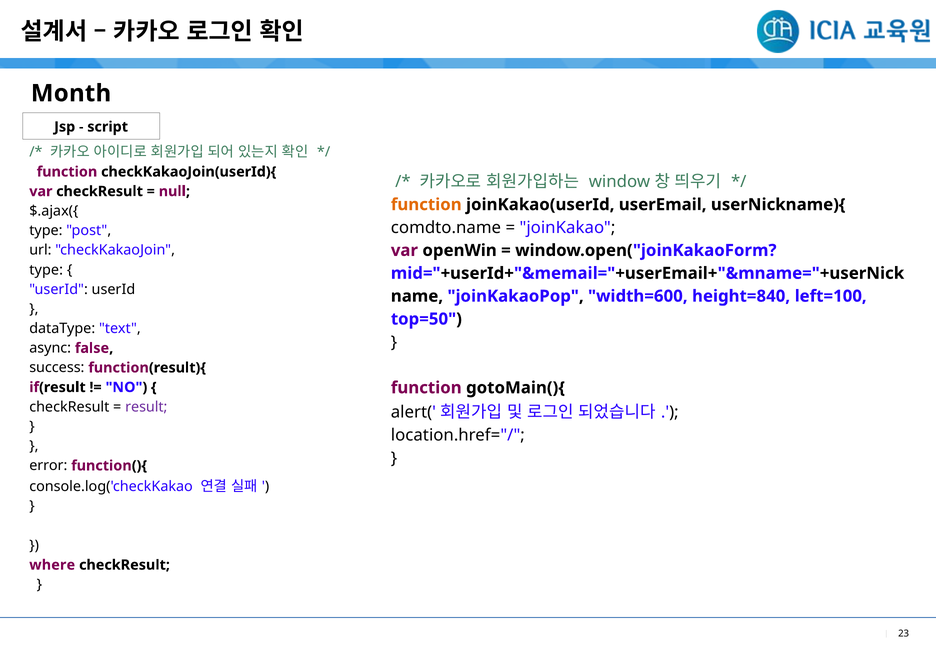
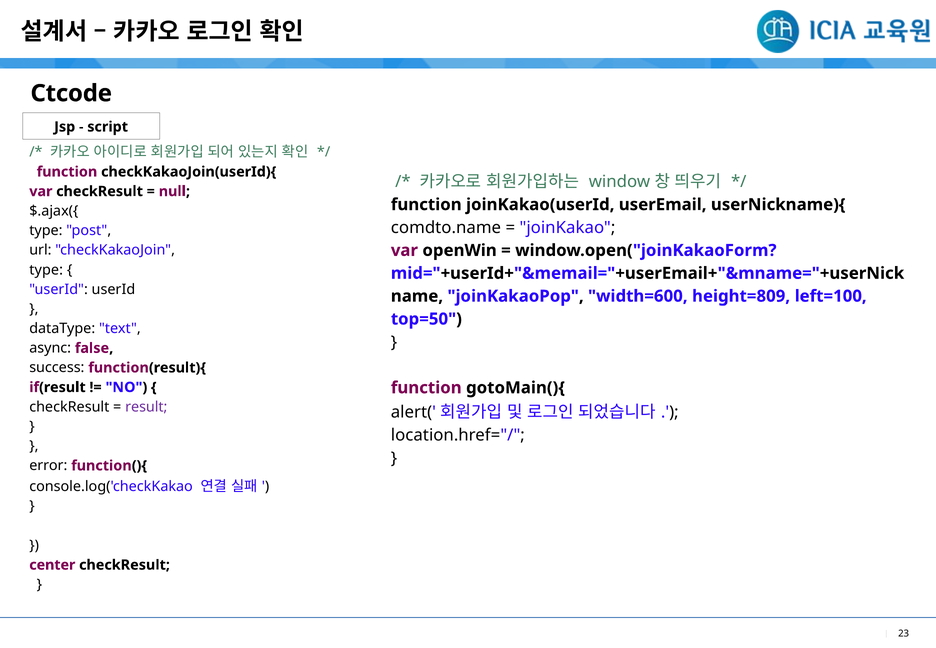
Month: Month -> Ctcode
function at (426, 205) colour: orange -> black
height=840: height=840 -> height=809
where: where -> center
